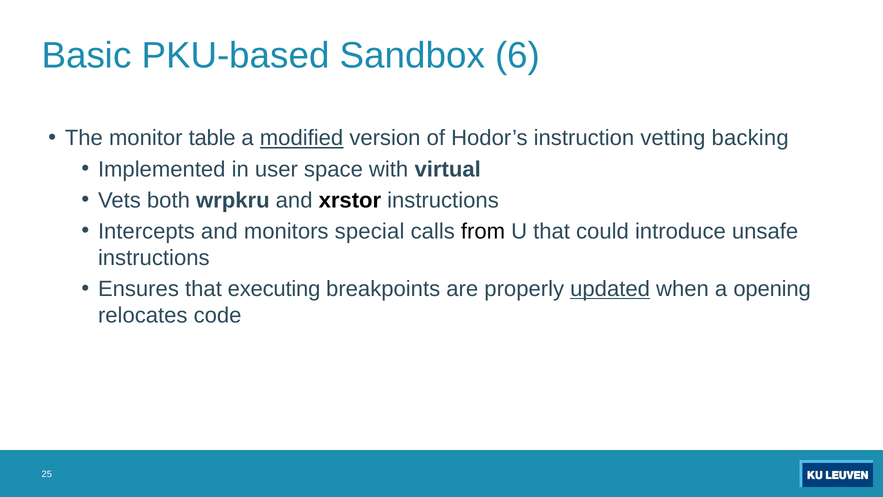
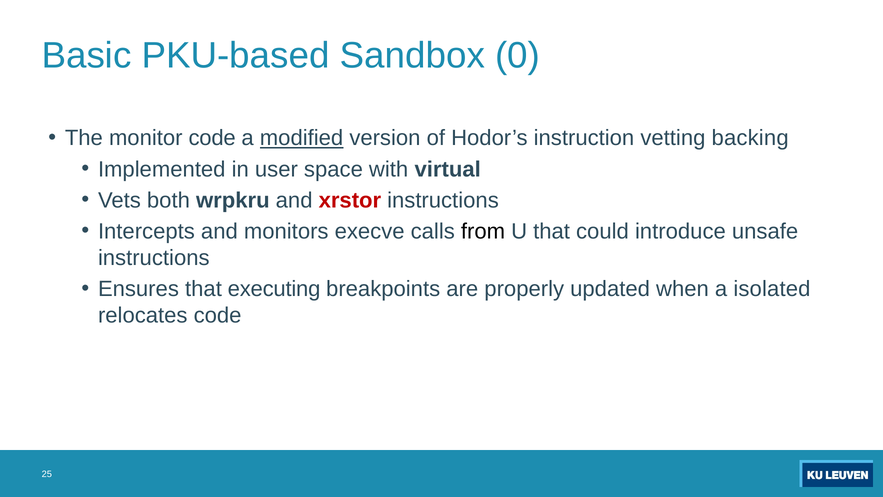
6: 6 -> 0
monitor table: table -> code
xrstor colour: black -> red
special: special -> execve
updated underline: present -> none
opening: opening -> isolated
